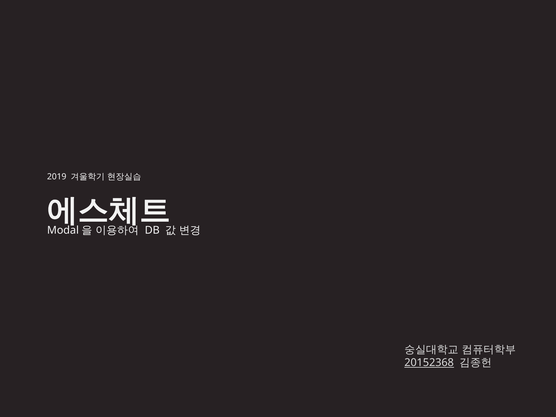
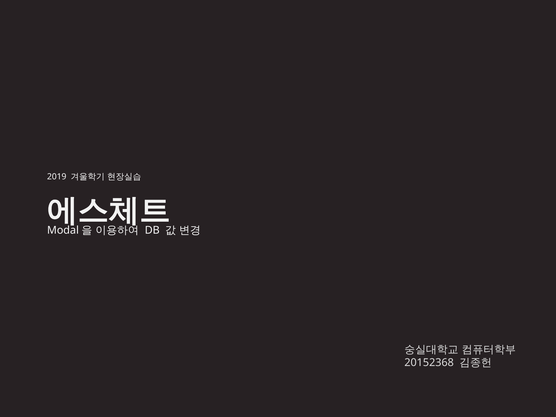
20152368 underline: present -> none
